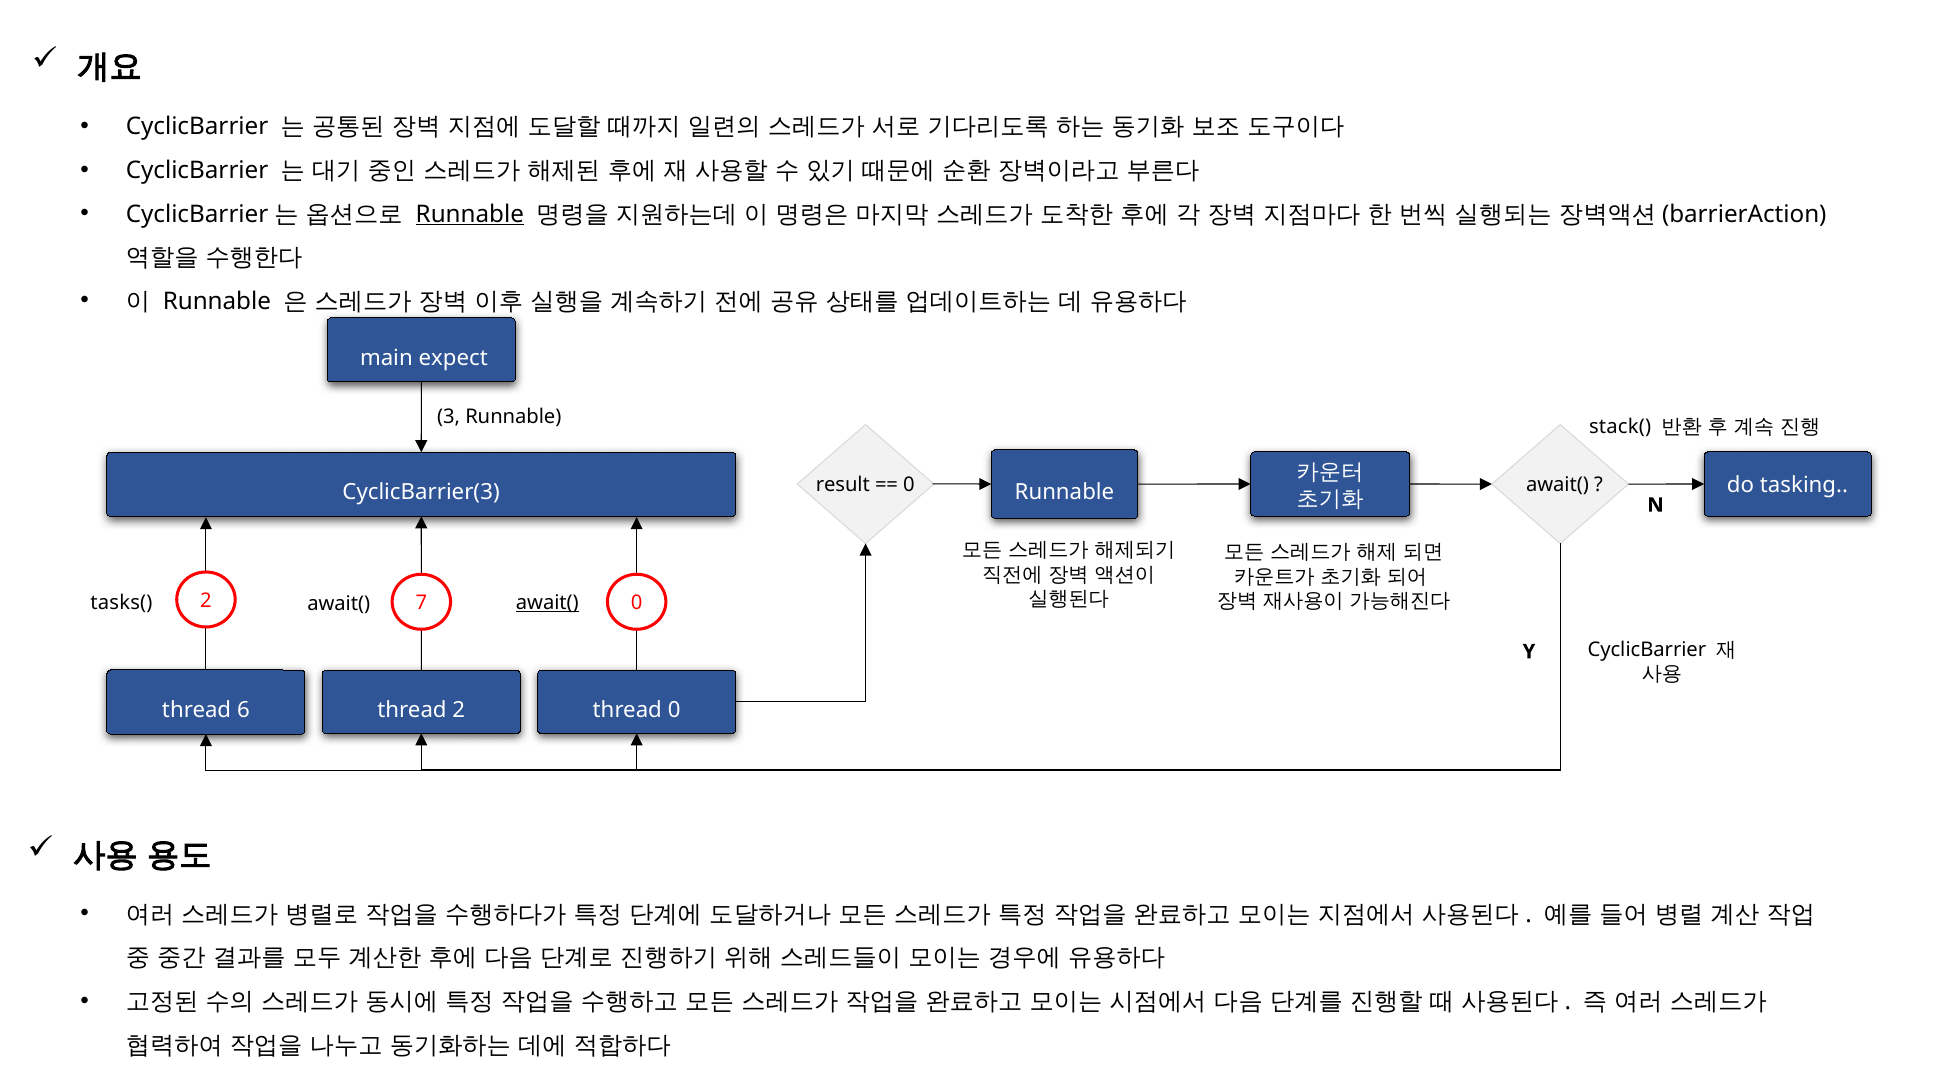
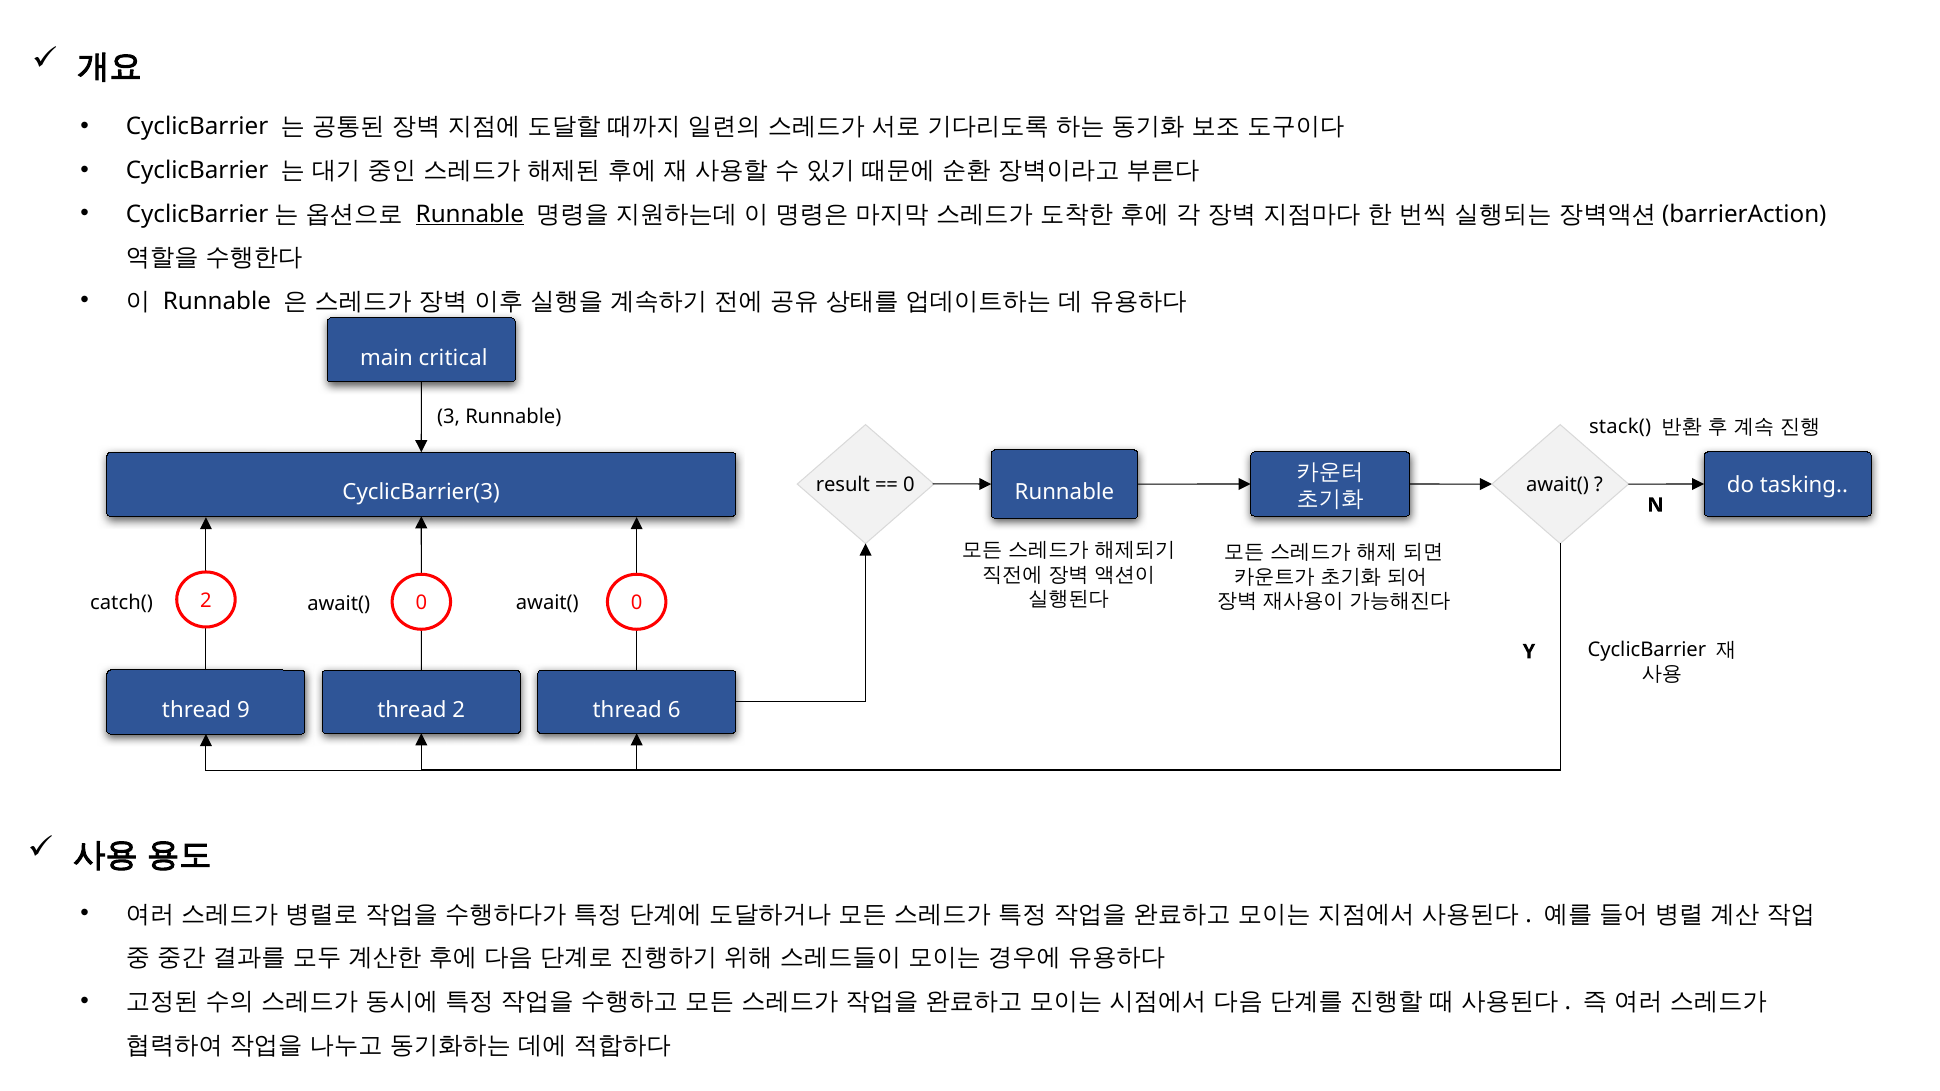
expect: expect -> critical
2 7: 7 -> 0
tasks(: tasks( -> catch(
await( at (547, 603) underline: present -> none
6: 6 -> 9
thread 0: 0 -> 6
